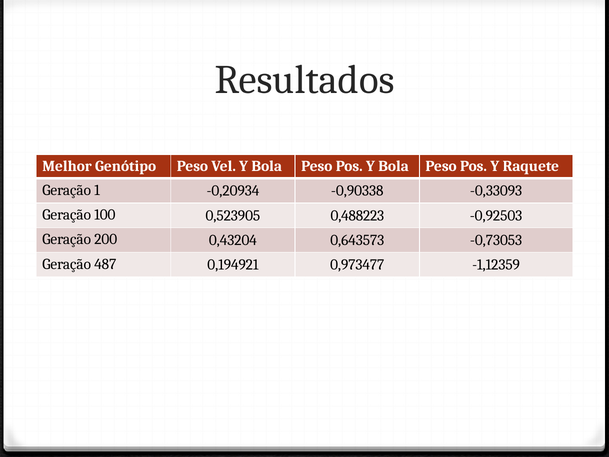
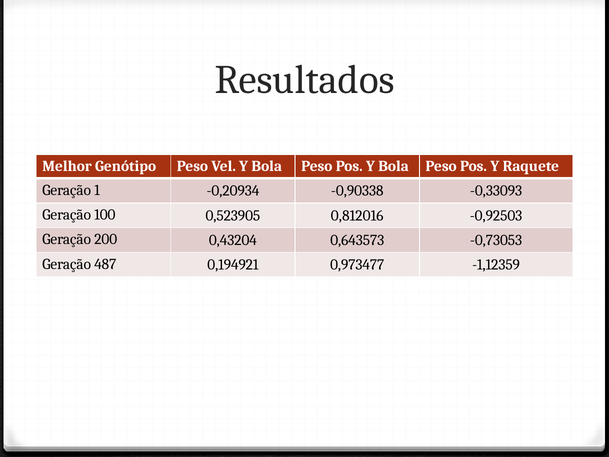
0,488223: 0,488223 -> 0,812016
